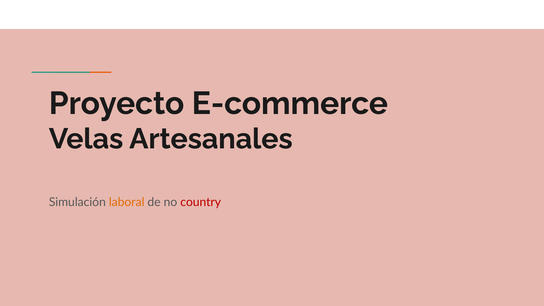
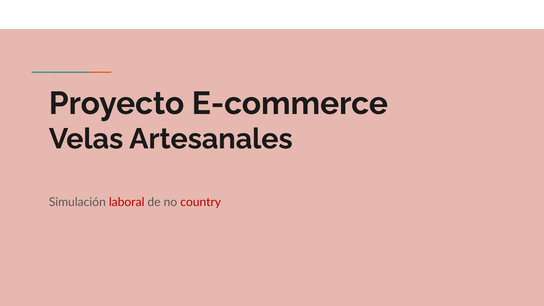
laboral colour: orange -> red
